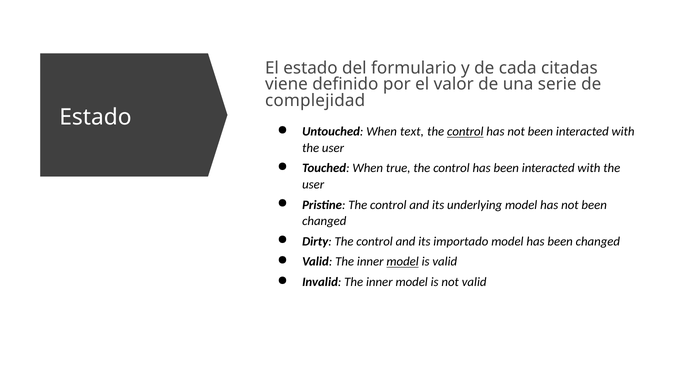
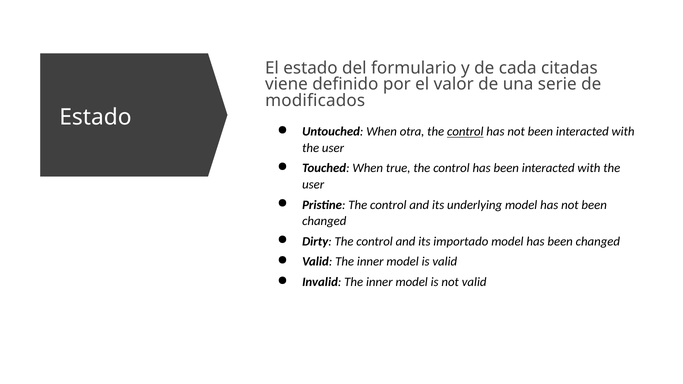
complejidad: complejidad -> modificados
text: text -> otra
model at (403, 262) underline: present -> none
